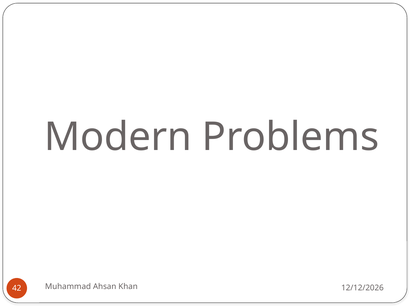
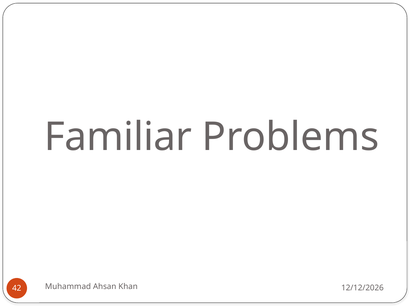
Modern: Modern -> Familiar
